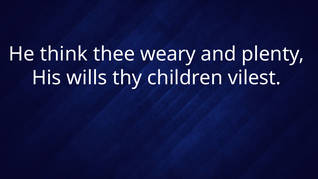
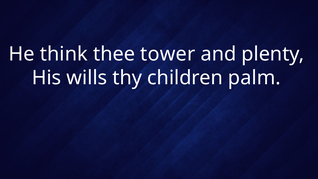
weary: weary -> tower
vilest: vilest -> palm
